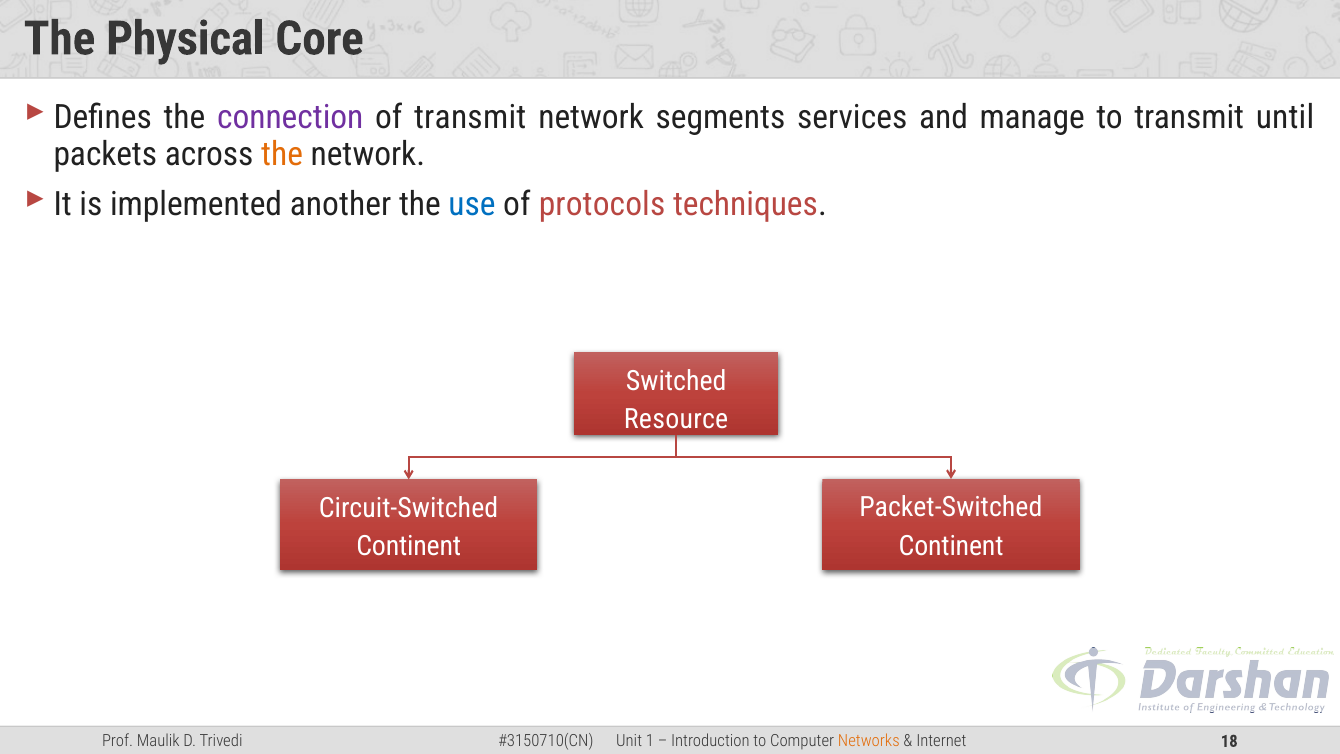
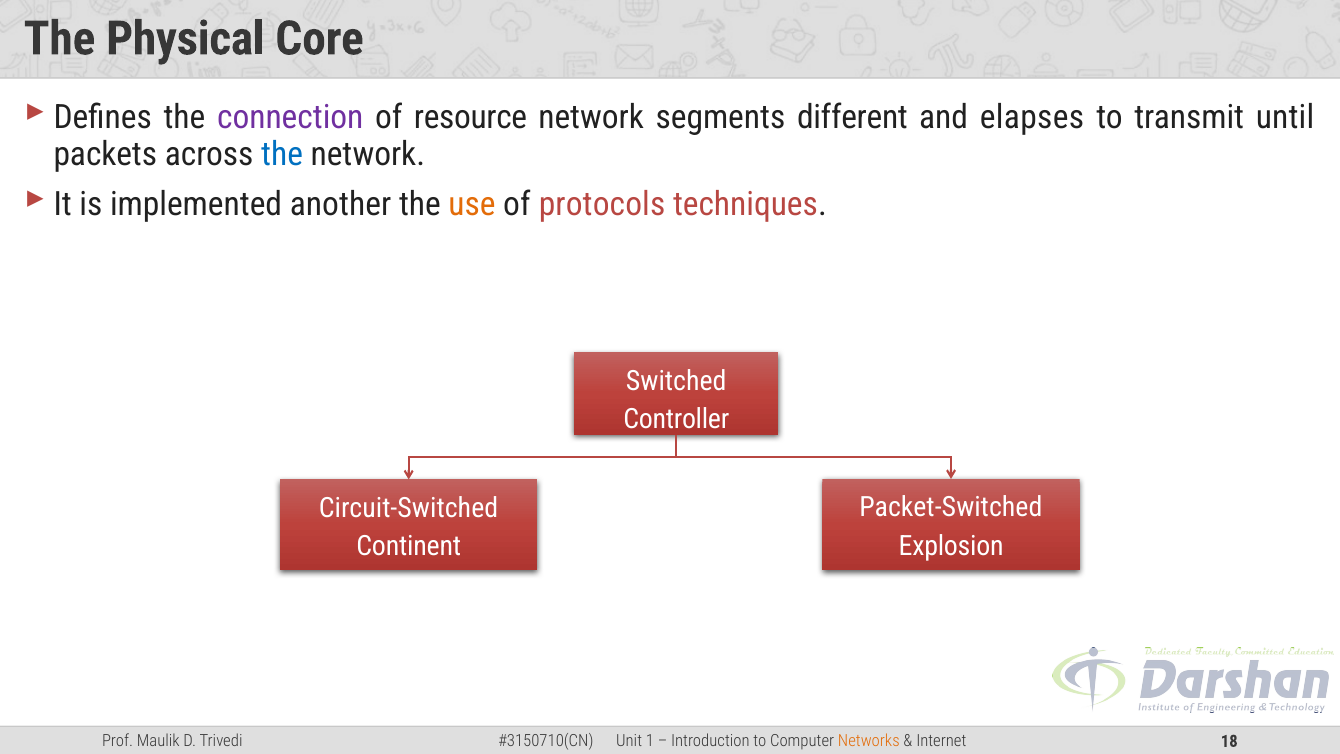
of transmit: transmit -> resource
services: services -> different
manage: manage -> elapses
the at (282, 154) colour: orange -> blue
use colour: blue -> orange
Resource: Resource -> Controller
Continent at (951, 546): Continent -> Explosion
